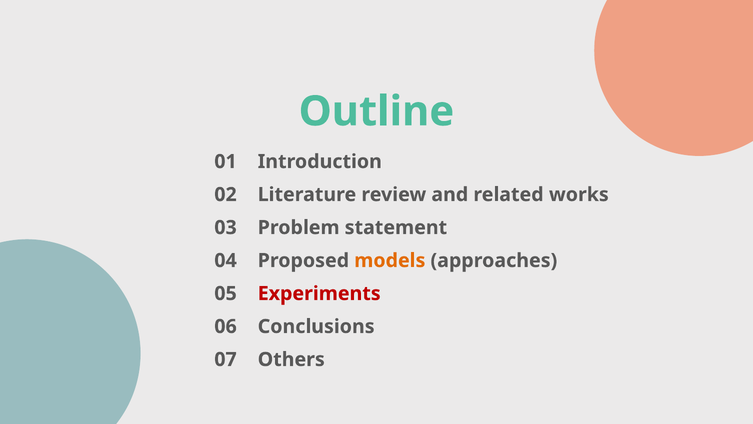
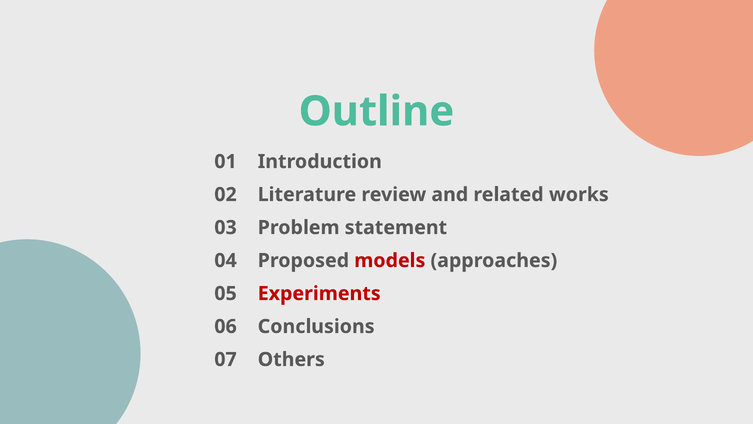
models colour: orange -> red
